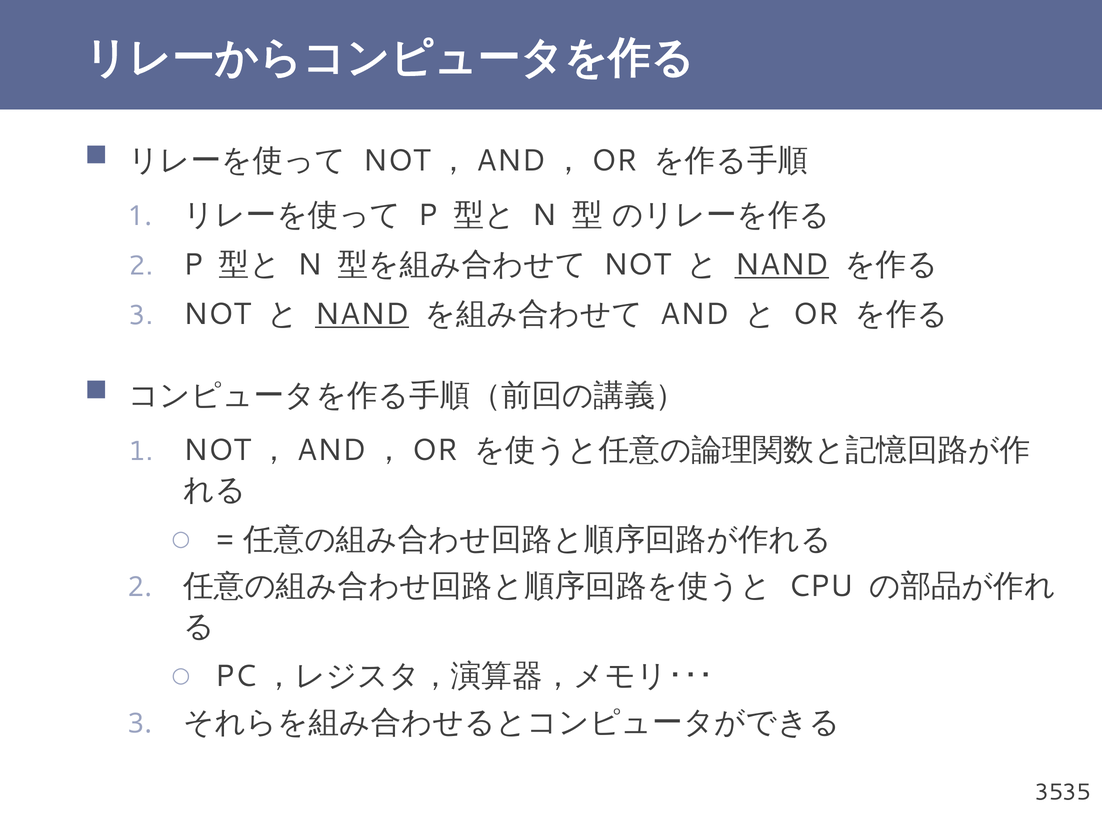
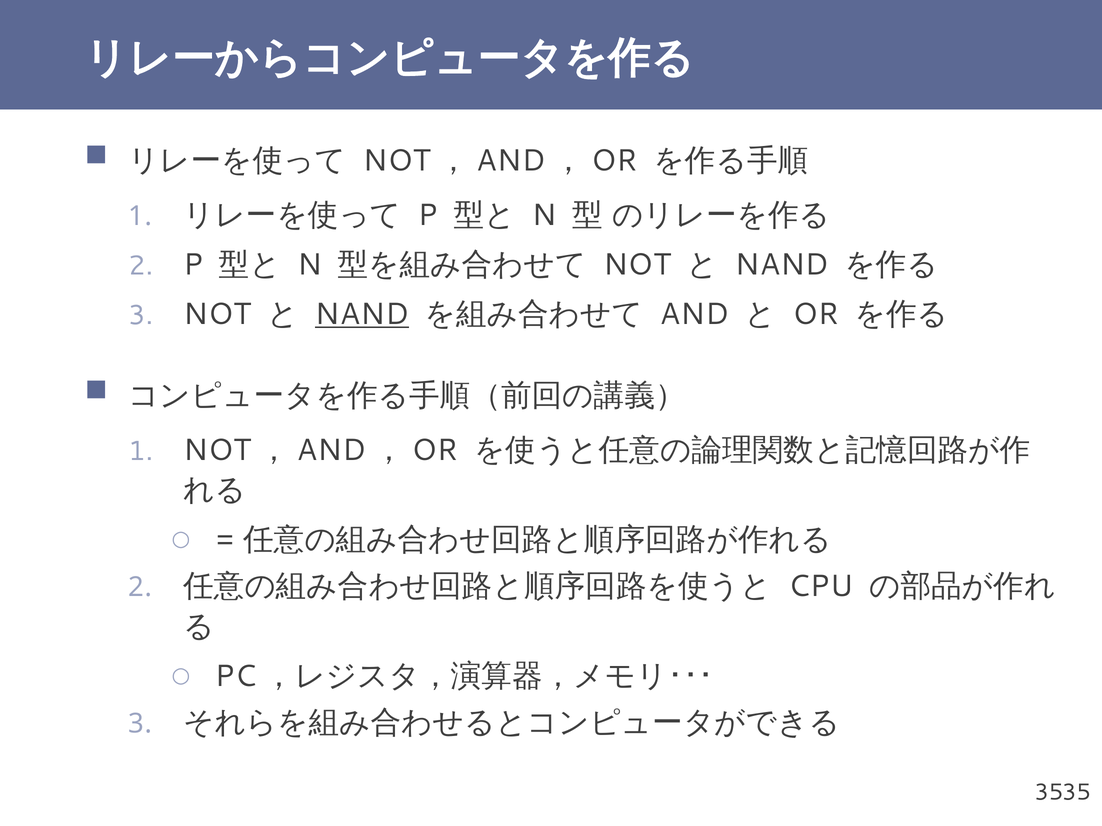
NAND at (782, 265) underline: present -> none
